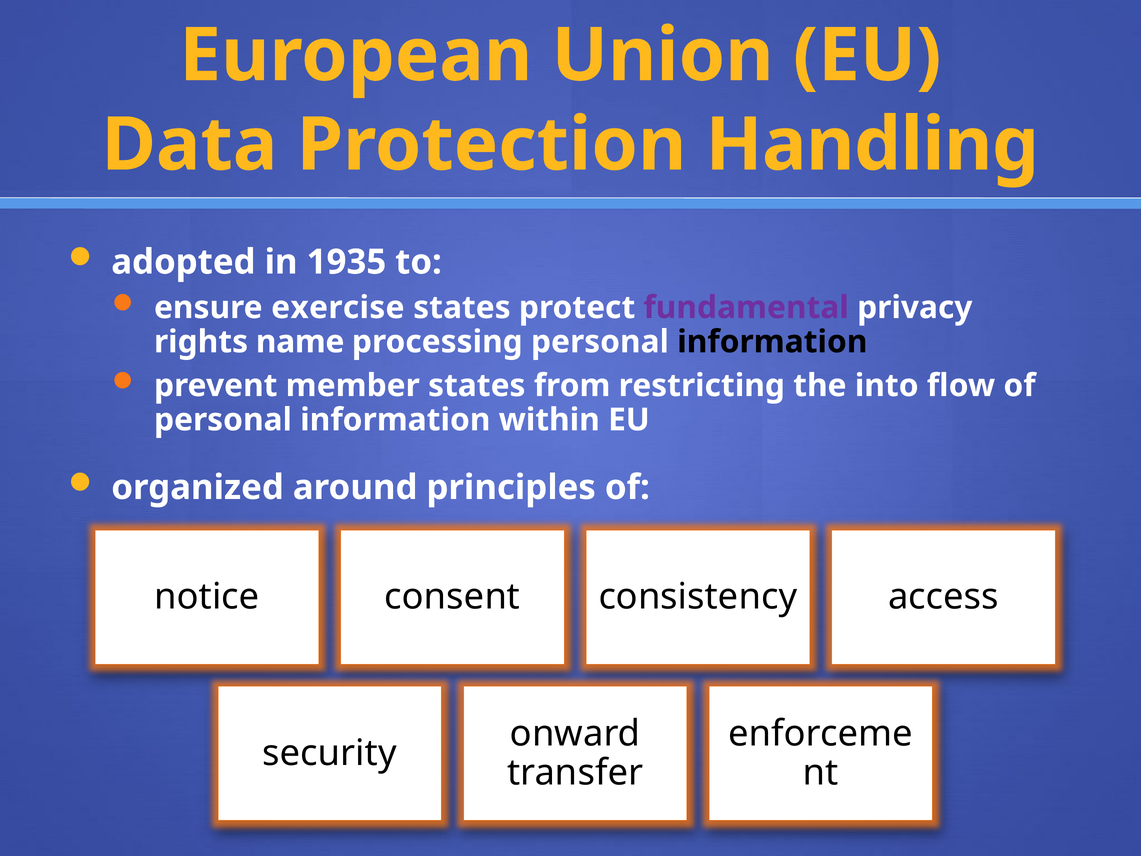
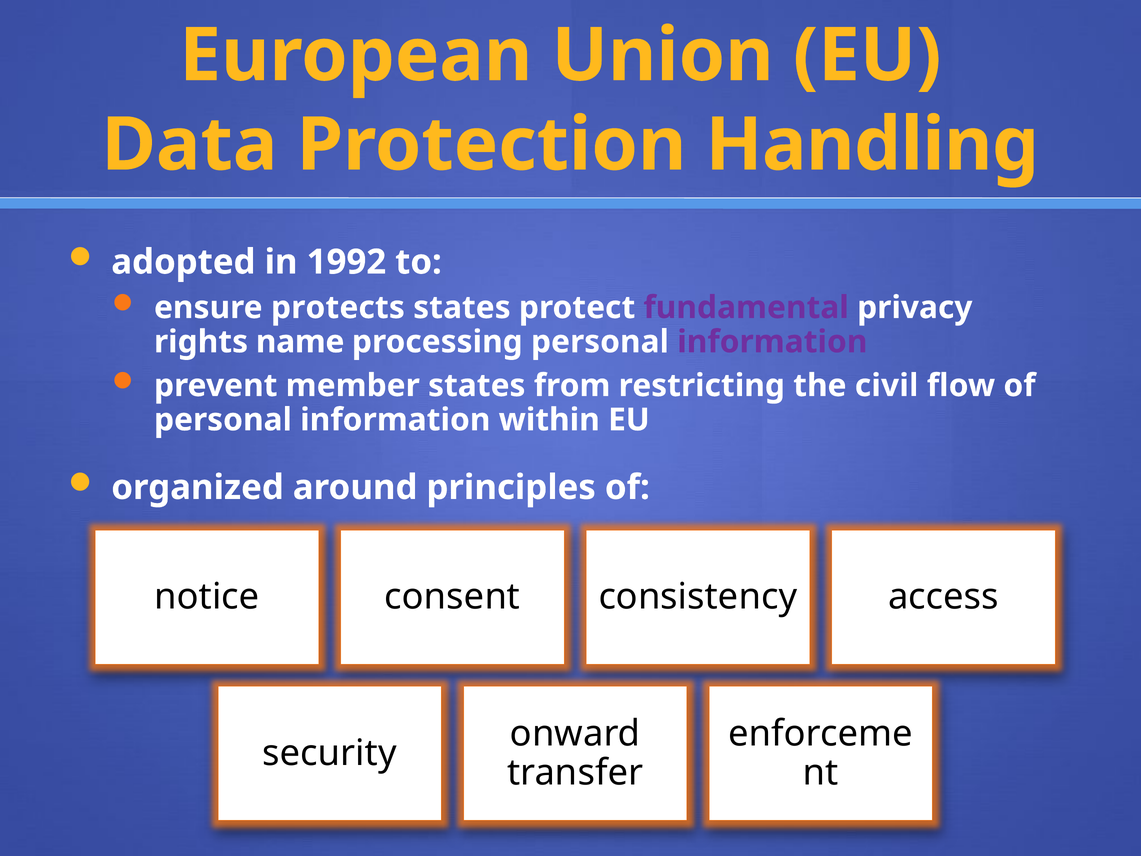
1935: 1935 -> 1992
exercise: exercise -> protects
information at (772, 342) colour: black -> purple
into: into -> civil
